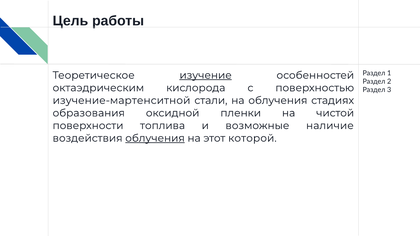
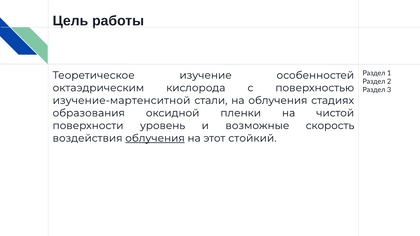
изучение underline: present -> none
топлива: топлива -> уровень
наличие: наличие -> скорость
которой: которой -> стойкий
